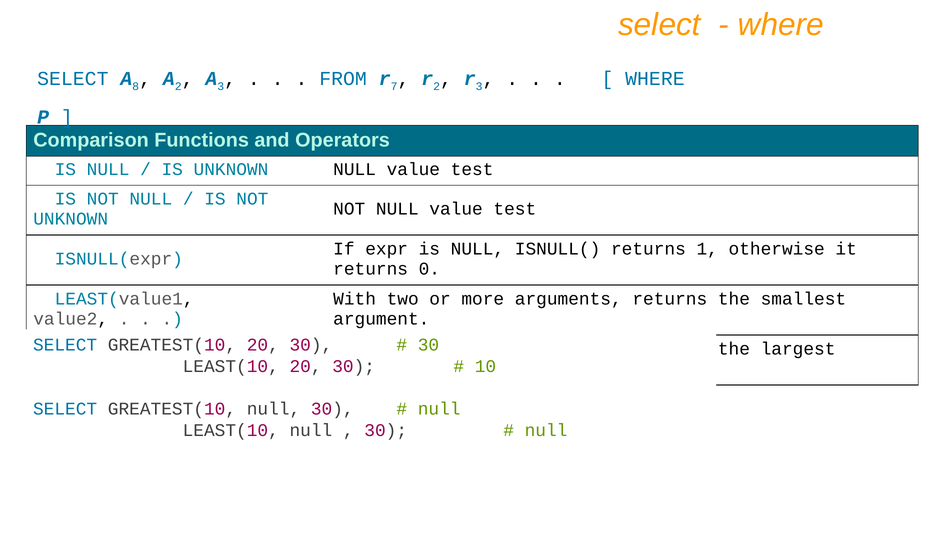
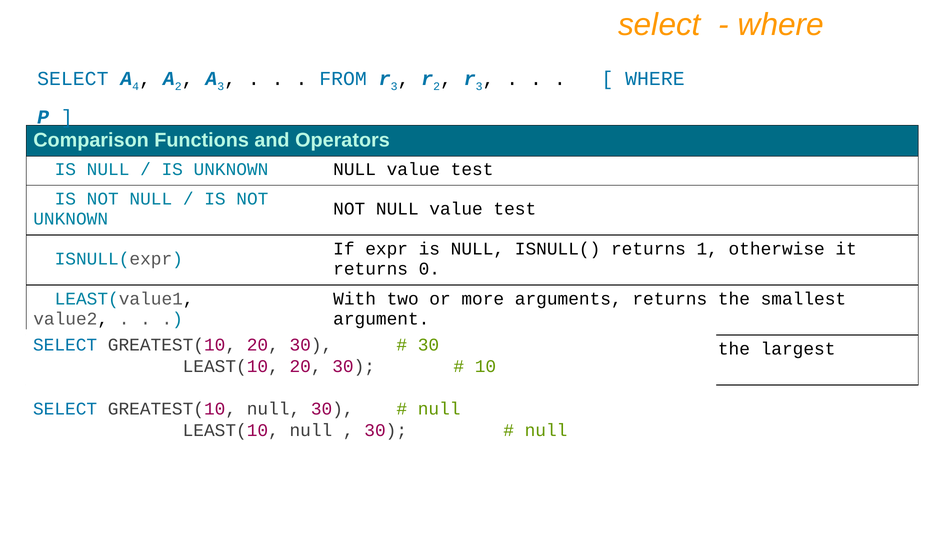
8: 8 -> 4
7 at (394, 86): 7 -> 3
